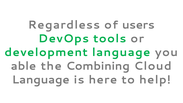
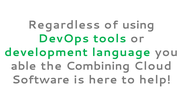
users: users -> using
Language at (41, 80): Language -> Software
